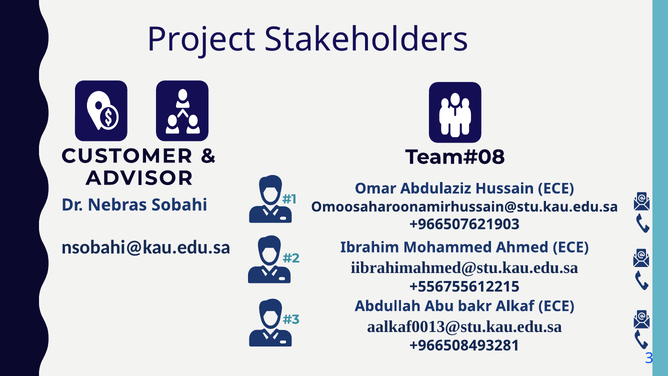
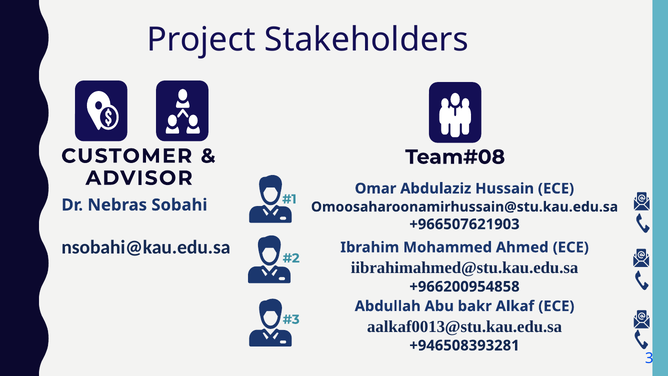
+556755612215: +556755612215 -> +966200954858
+966508493281: +966508493281 -> +946508393281
